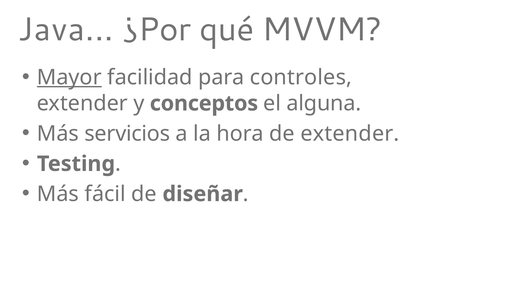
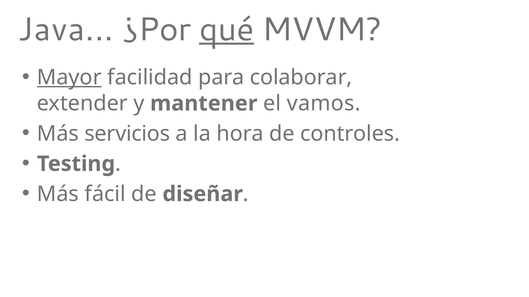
qué underline: none -> present
controles: controles -> colaborar
conceptos: conceptos -> mantener
alguna: alguna -> vamos
de extender: extender -> controles
